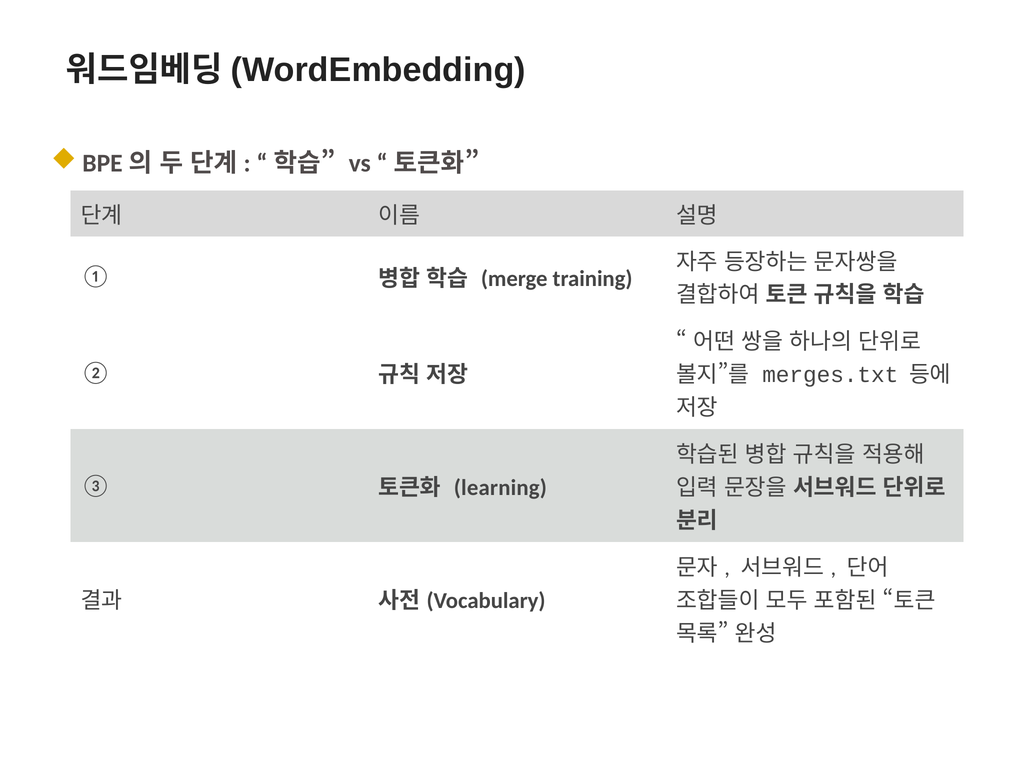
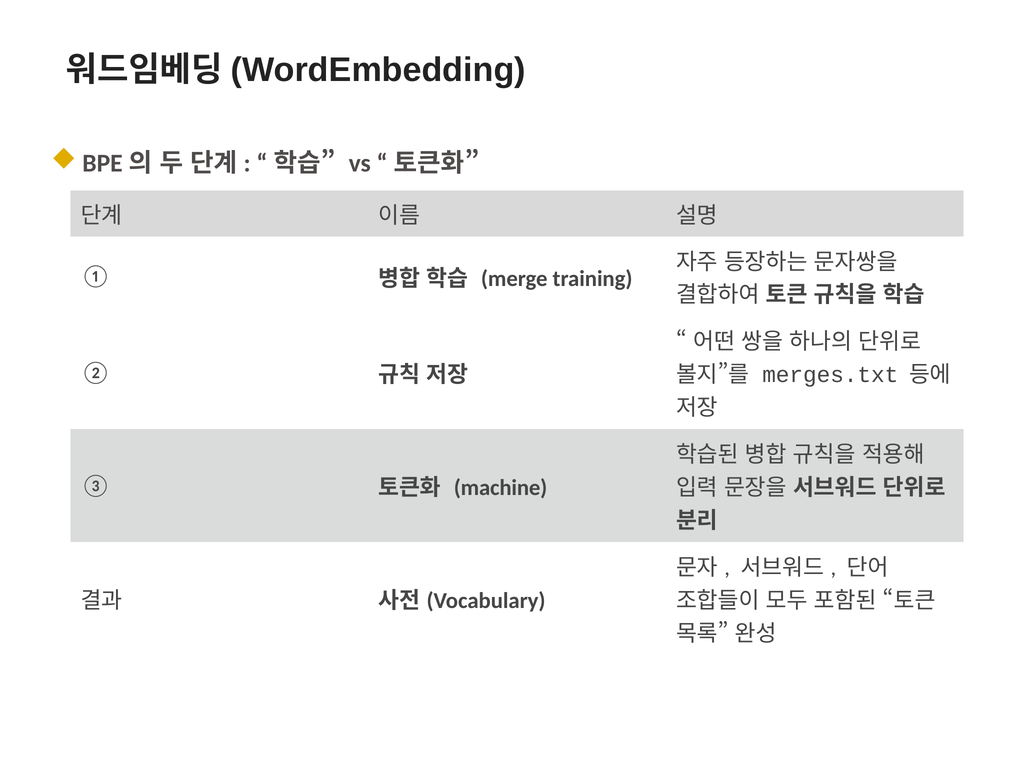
learning: learning -> machine
